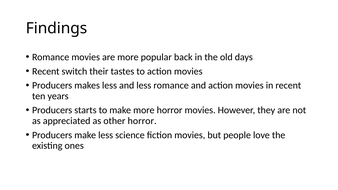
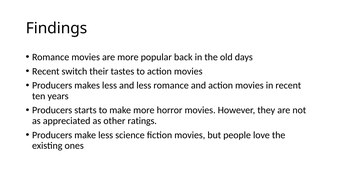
other horror: horror -> ratings
